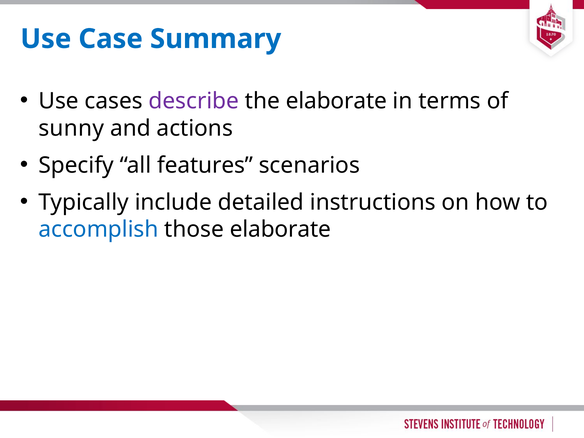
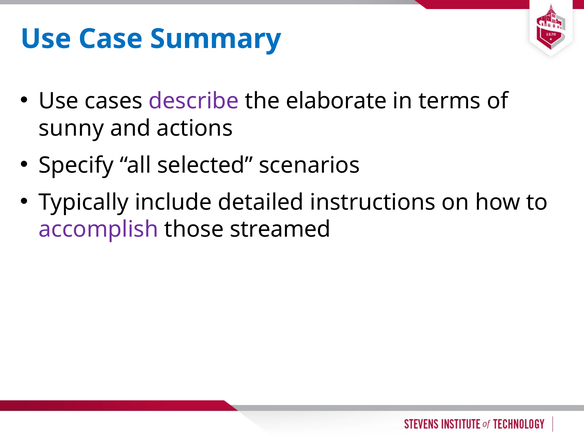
features: features -> selected
accomplish colour: blue -> purple
those elaborate: elaborate -> streamed
